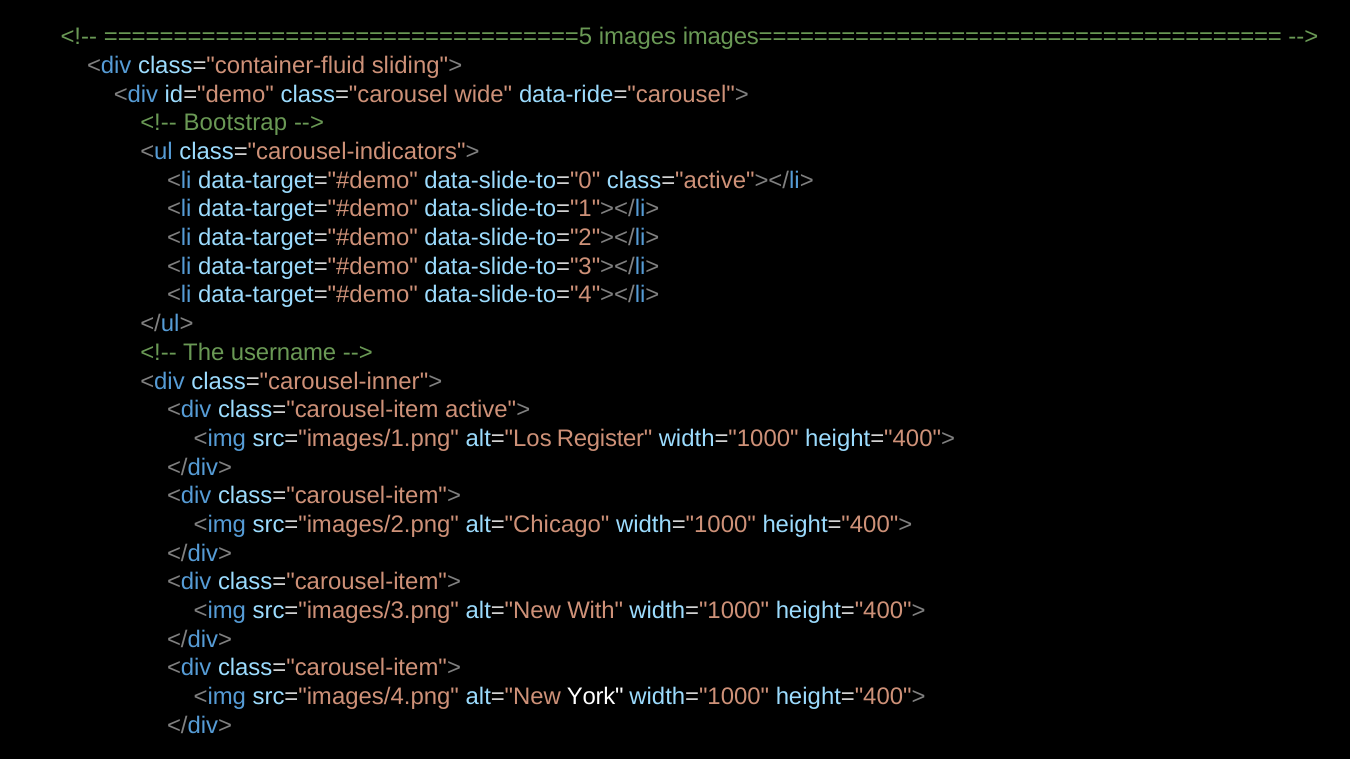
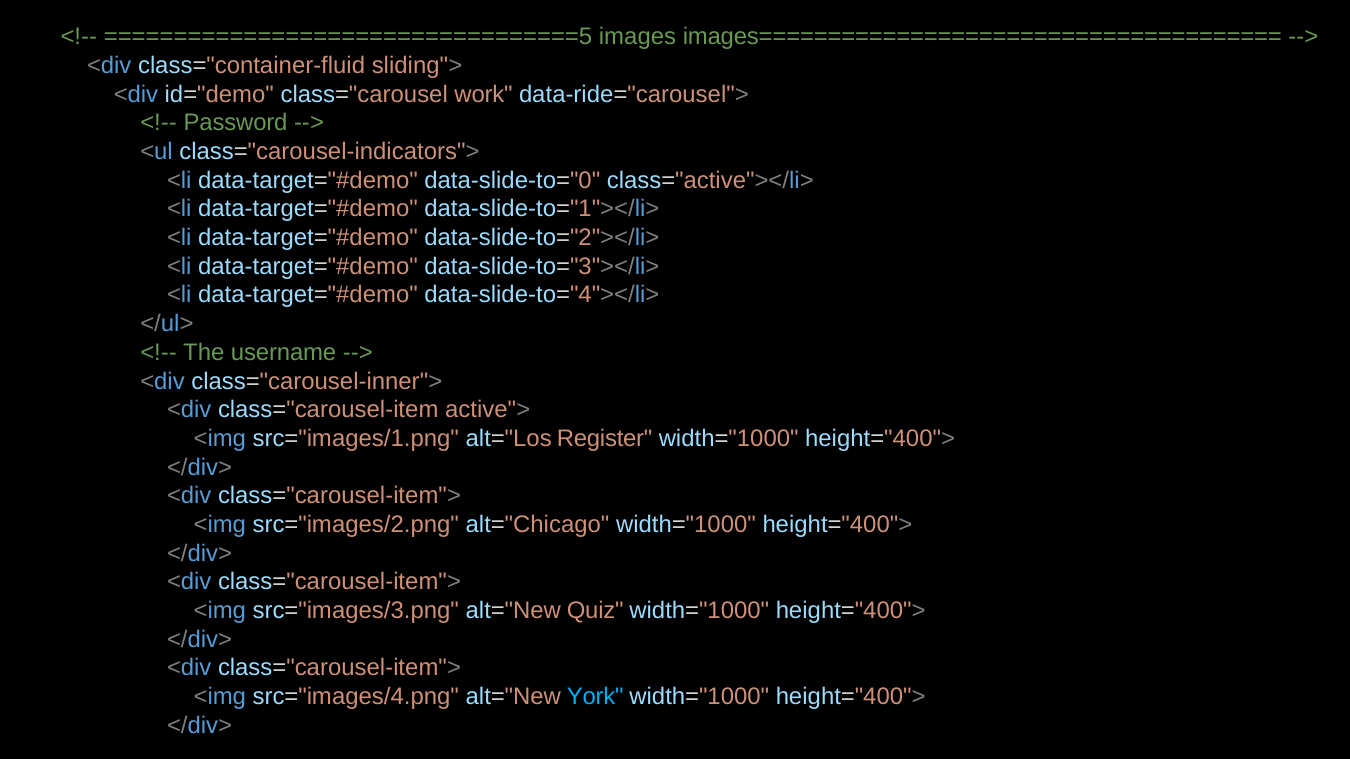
wide: wide -> work
Bootstrap: Bootstrap -> Password
With: With -> Quiz
York colour: white -> light blue
